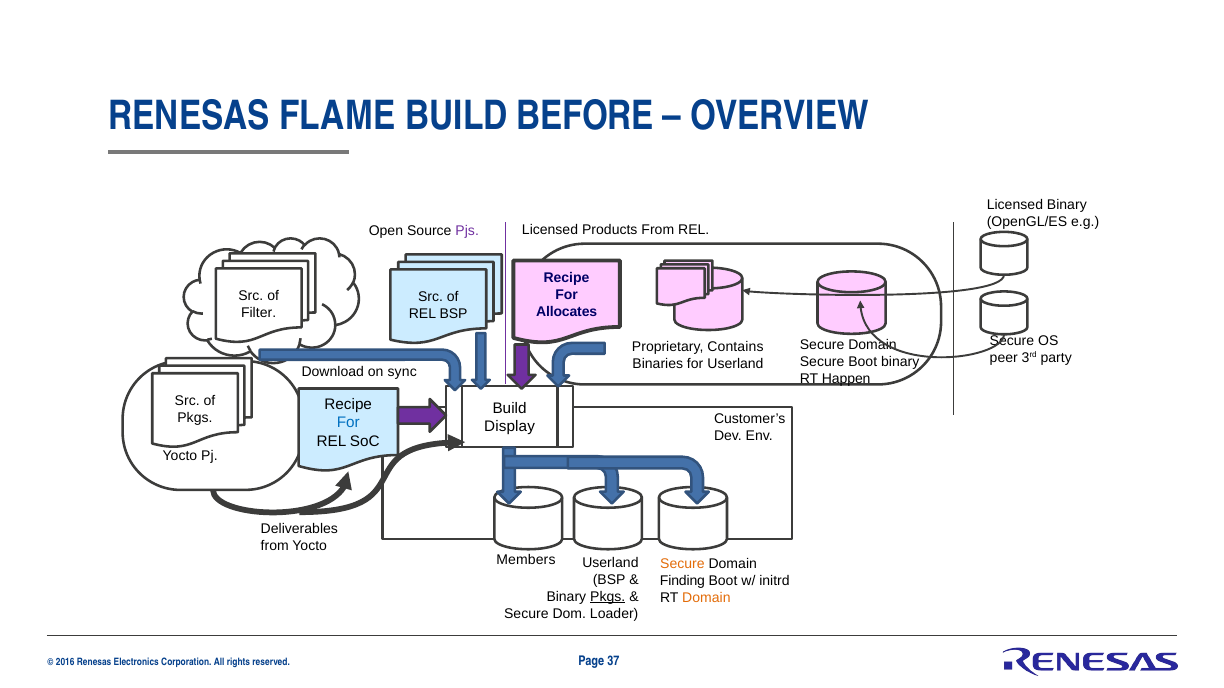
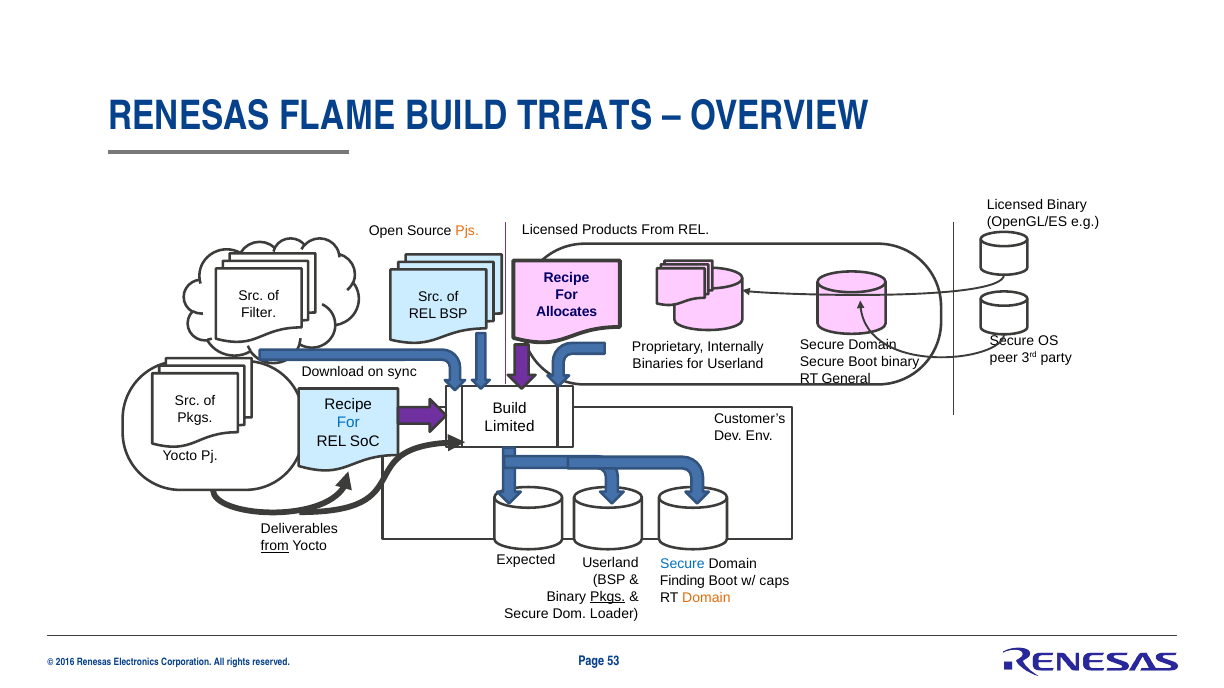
BEFORE: BEFORE -> TREATS
Pjs colour: purple -> orange
Contains: Contains -> Internally
Happen: Happen -> General
Display: Display -> Limited
from at (275, 546) underline: none -> present
Members: Members -> Expected
Secure at (682, 565) colour: orange -> blue
initrd: initrd -> caps
37: 37 -> 53
